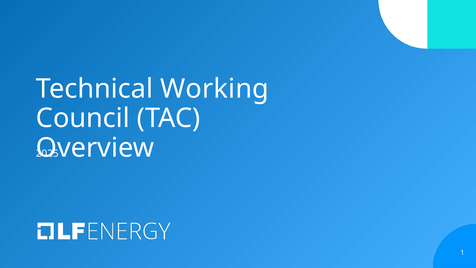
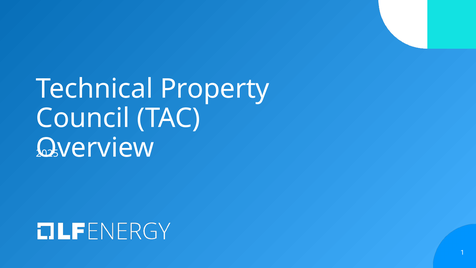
Working: Working -> Property
